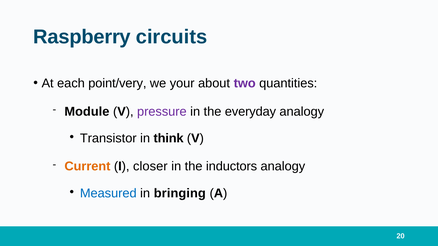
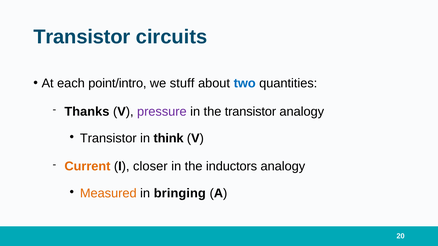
Raspberry at (82, 37): Raspberry -> Transistor
point/very: point/very -> point/intro
your: your -> stuff
two colour: purple -> blue
Module: Module -> Thanks
the everyday: everyday -> transistor
Measured colour: blue -> orange
